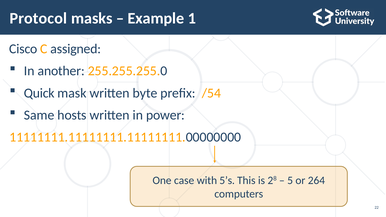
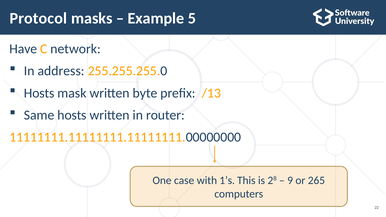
1: 1 -> 5
Cisco: Cisco -> Have
assigned: assigned -> network
another: another -> address
Quick at (39, 93): Quick -> Hosts
/54: /54 -> /13
power: power -> router
5’s: 5’s -> 1’s
5: 5 -> 9
264: 264 -> 265
